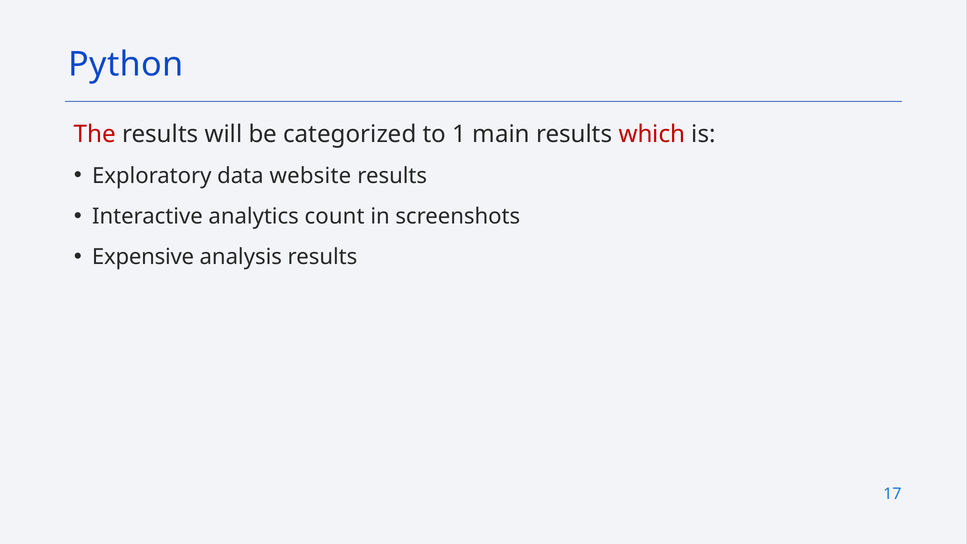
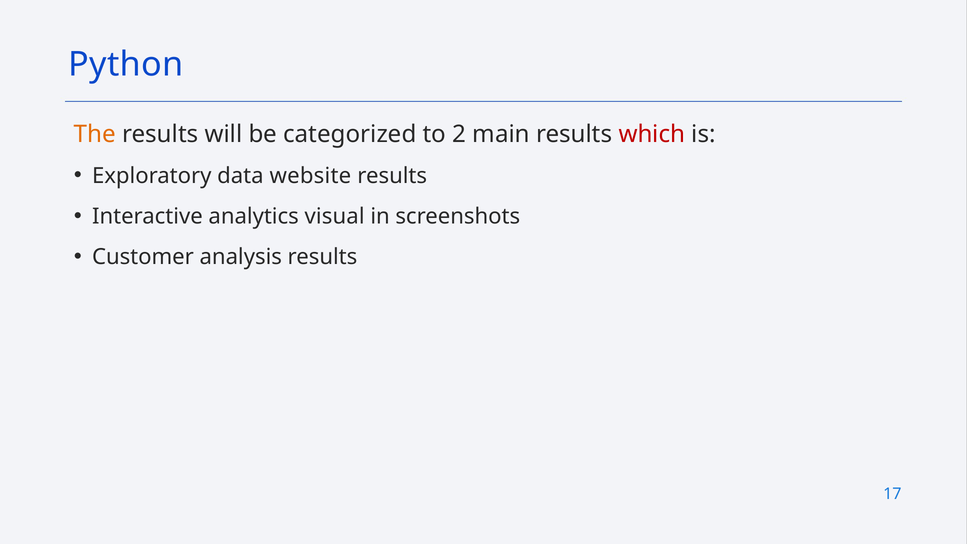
The colour: red -> orange
1: 1 -> 2
count: count -> visual
Expensive: Expensive -> Customer
